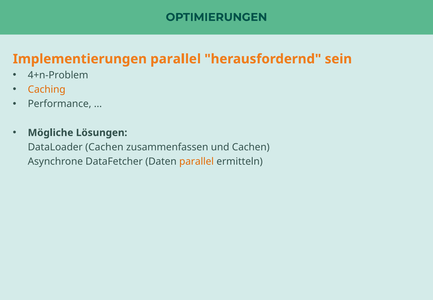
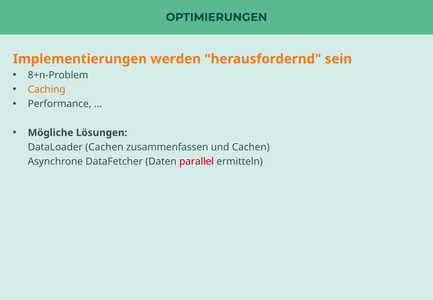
Implementierungen parallel: parallel -> werden
4+n-Problem: 4+n-Problem -> 8+n-Problem
parallel at (197, 161) colour: orange -> red
